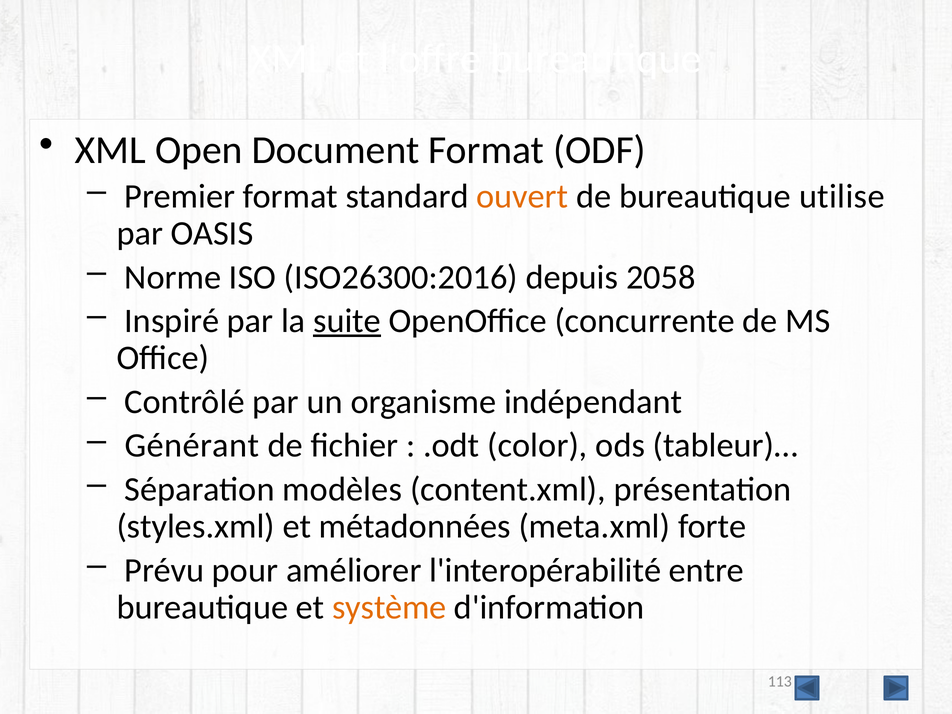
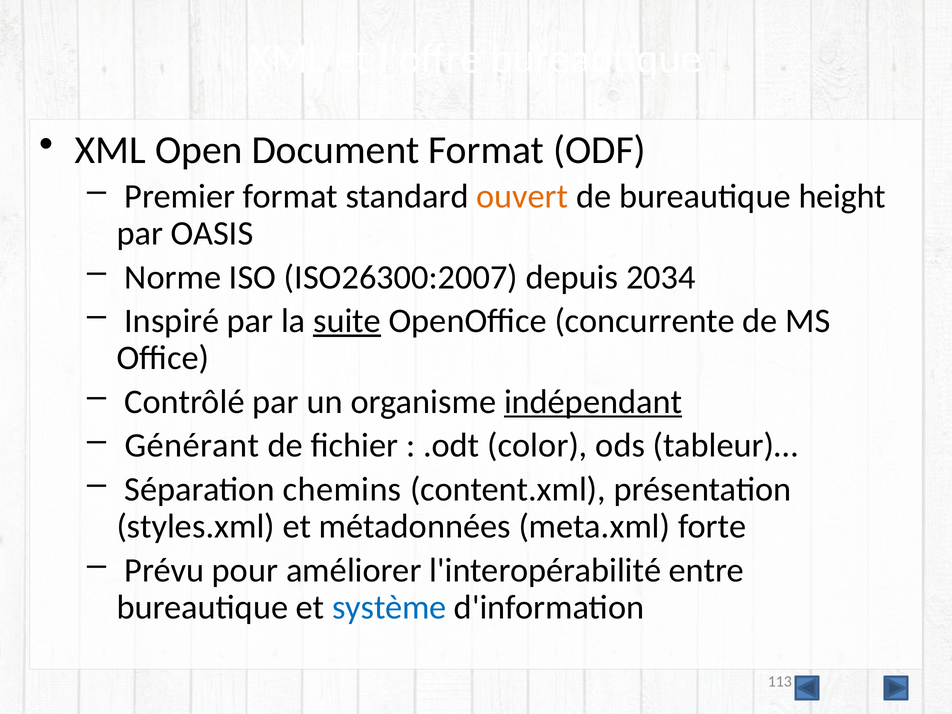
utilise: utilise -> height
ISO26300:2016: ISO26300:2016 -> ISO26300:2007
2058: 2058 -> 2034
indépendant underline: none -> present
modèles: modèles -> chemins
système colour: orange -> blue
